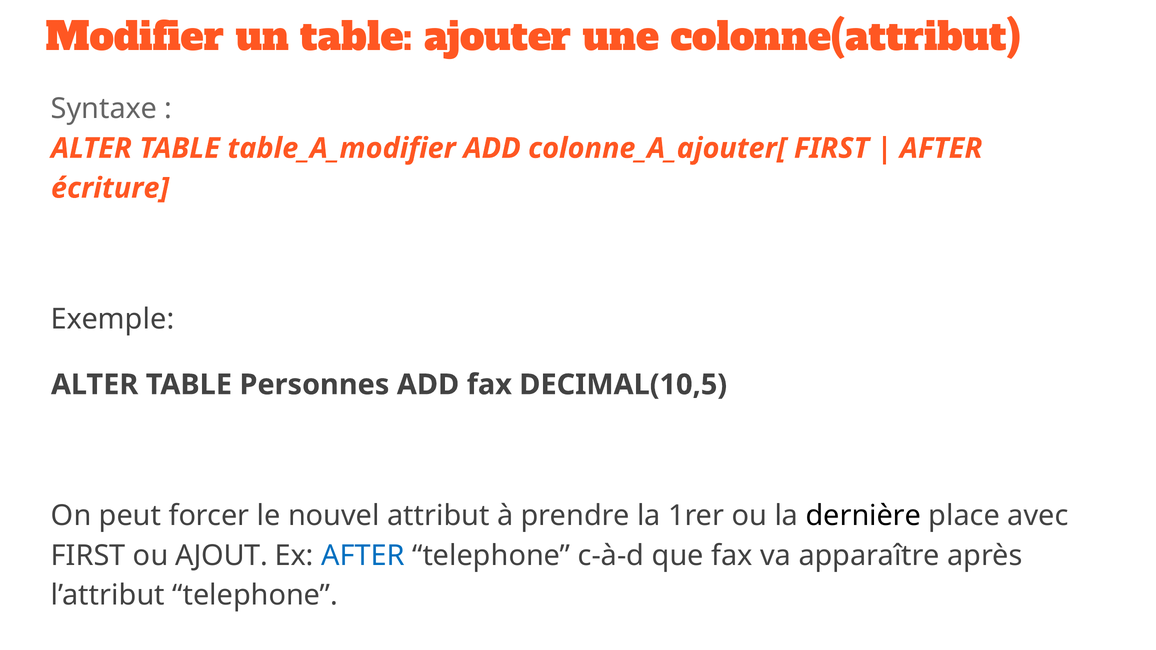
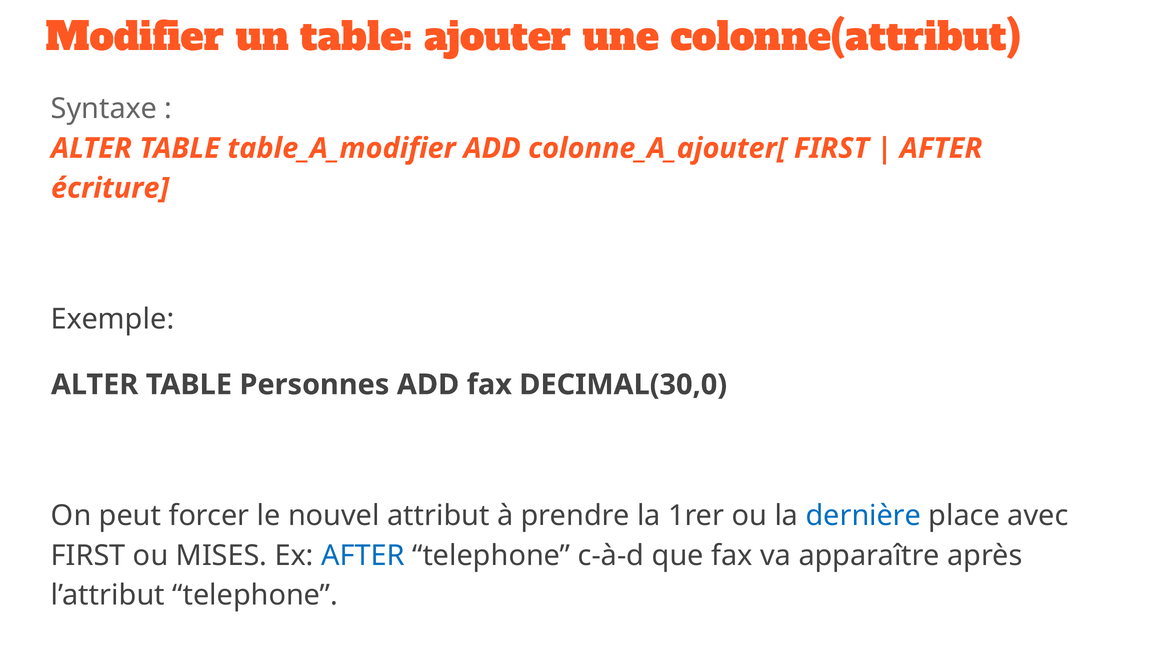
DECIMAL(10,5: DECIMAL(10,5 -> DECIMAL(30,0
dernière colour: black -> blue
AJOUT: AJOUT -> MISES
